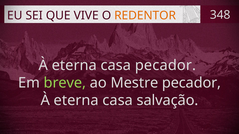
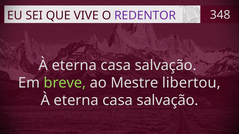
REDENTOR colour: orange -> purple
pecador at (165, 65): pecador -> salvação
Mestre pecador: pecador -> libertou
